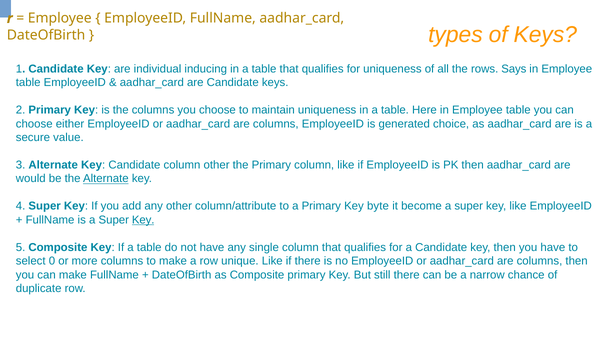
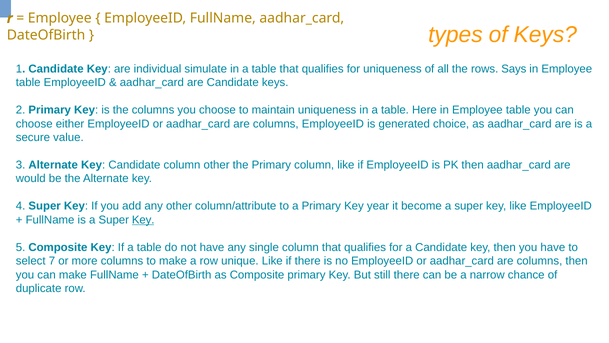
inducing: inducing -> simulate
Alternate at (106, 178) underline: present -> none
byte: byte -> year
0: 0 -> 7
